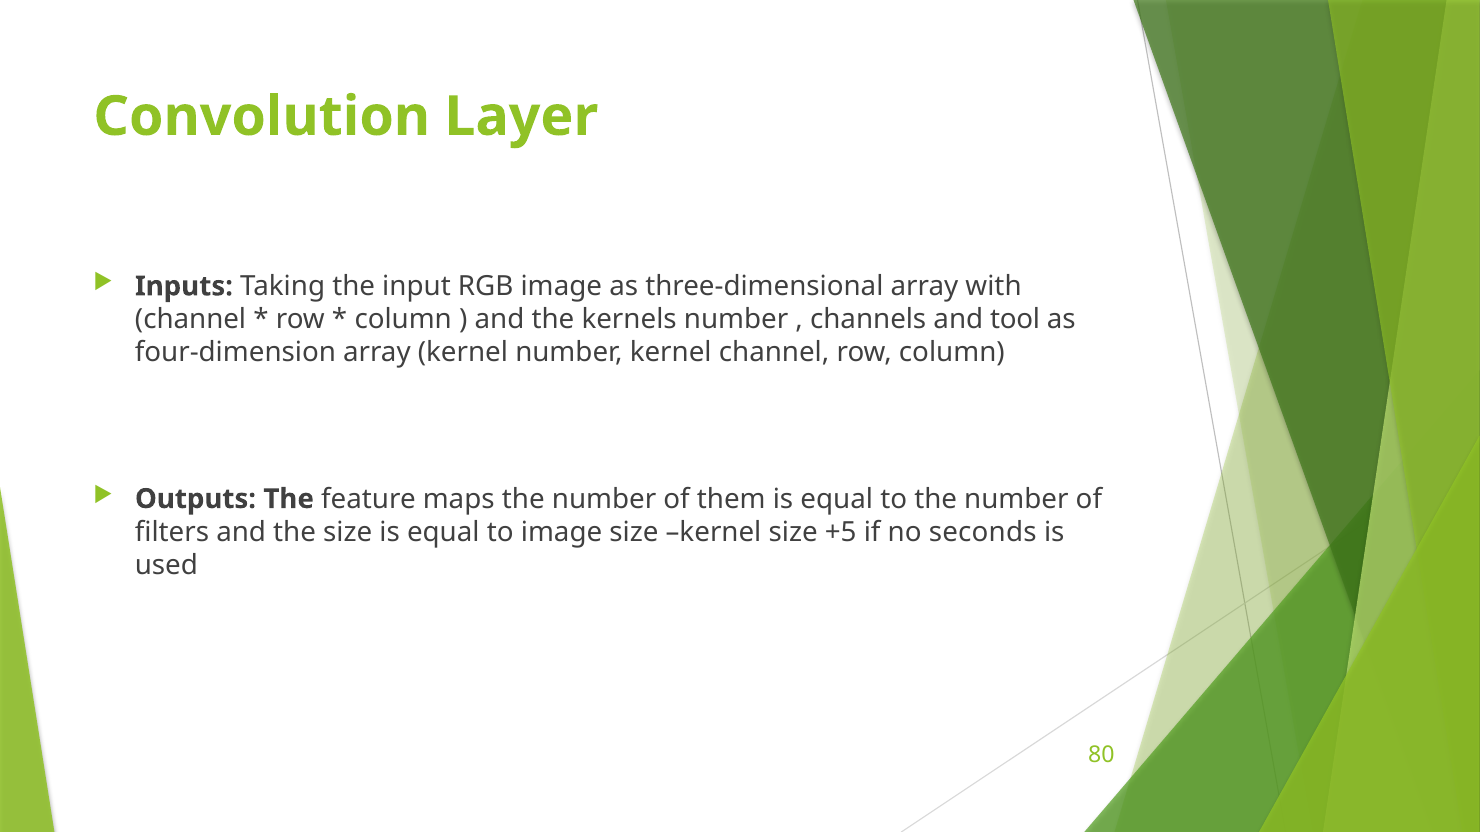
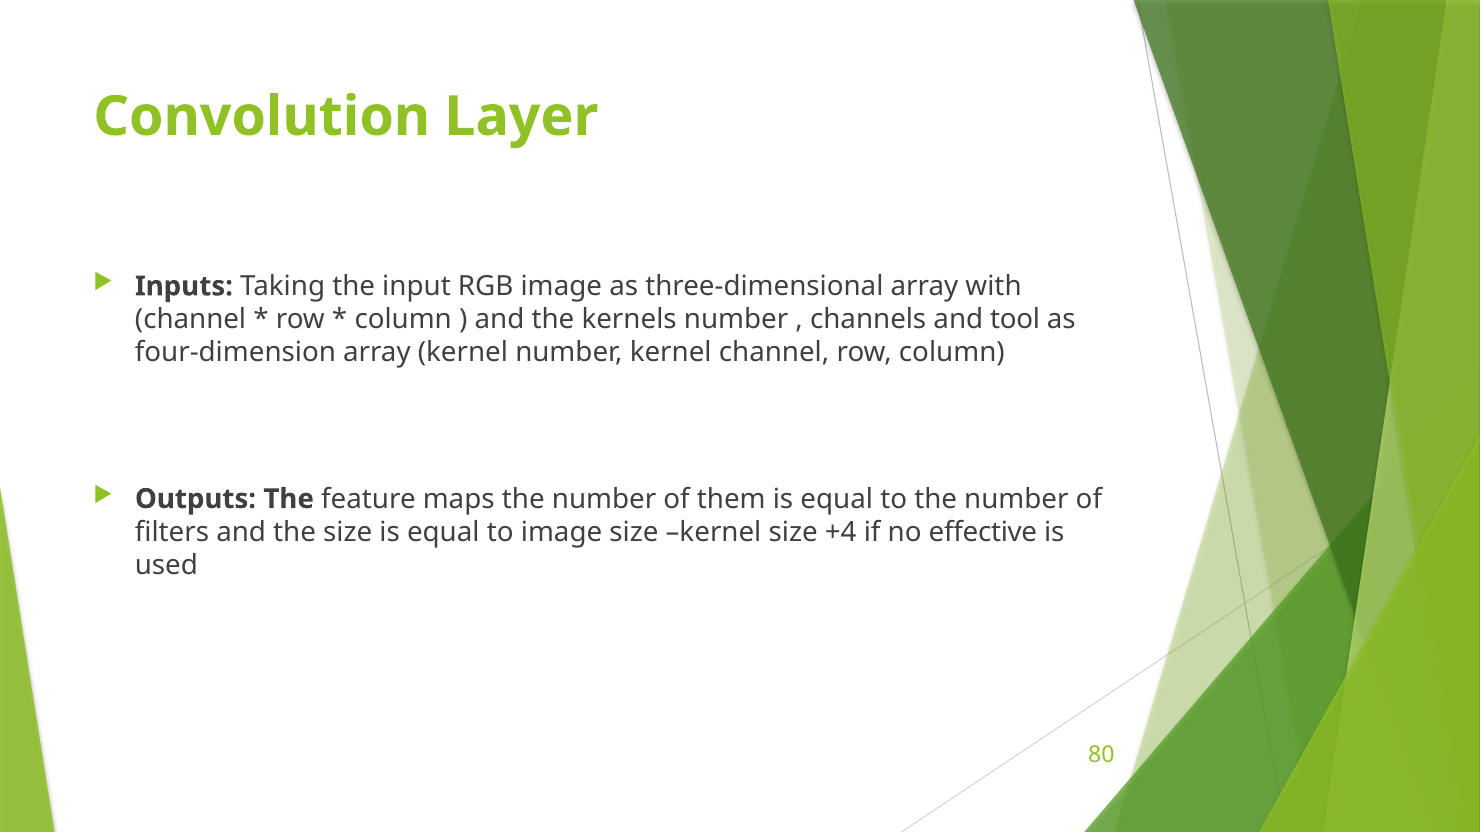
+5: +5 -> +4
seconds: seconds -> effective
